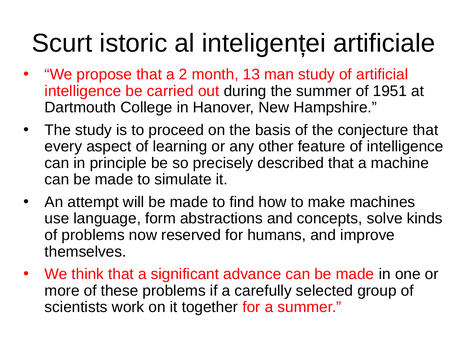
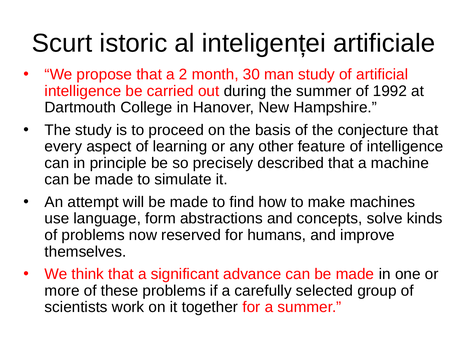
13: 13 -> 30
1951: 1951 -> 1992
